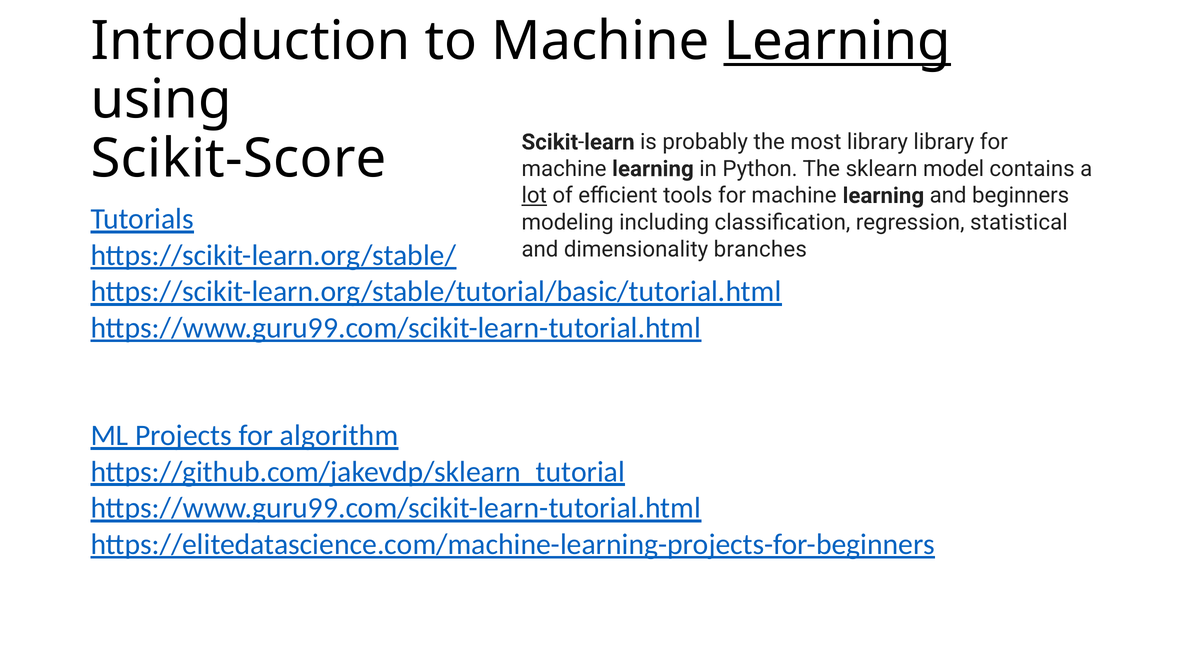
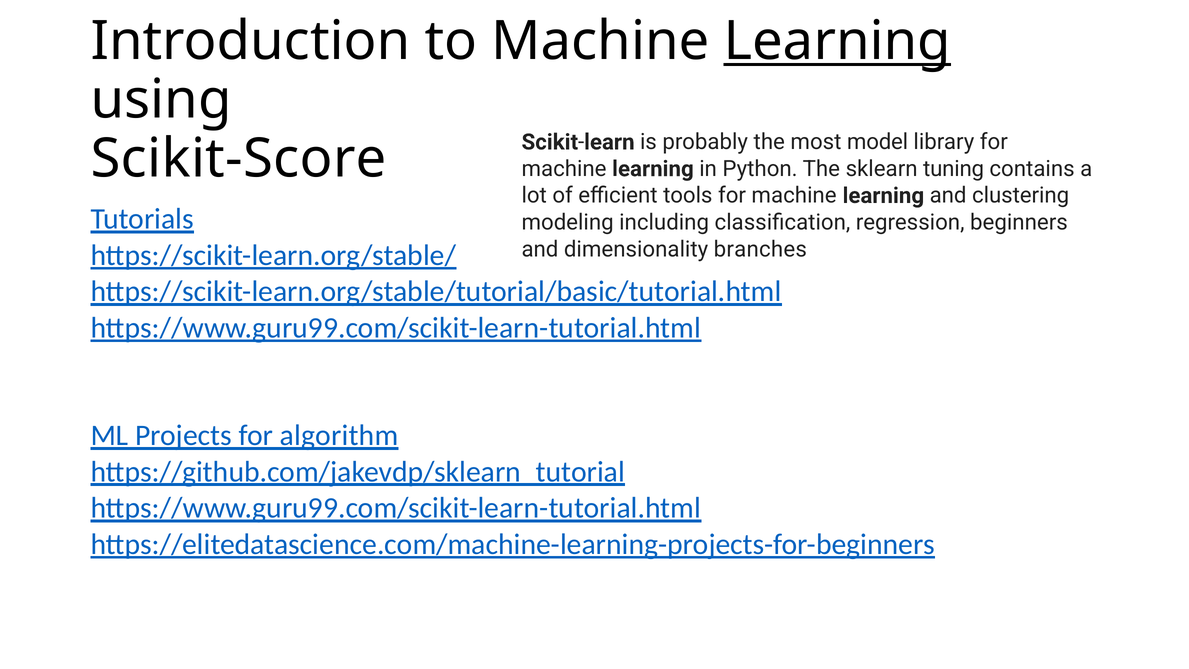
most library: library -> model
model: model -> tuning
lot underline: present -> none
beginners: beginners -> clustering
statistical: statistical -> beginners
